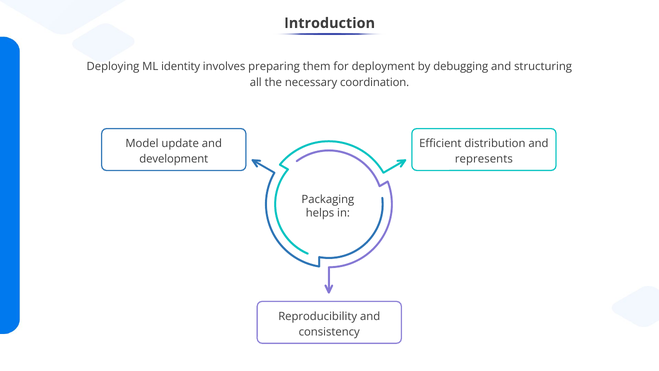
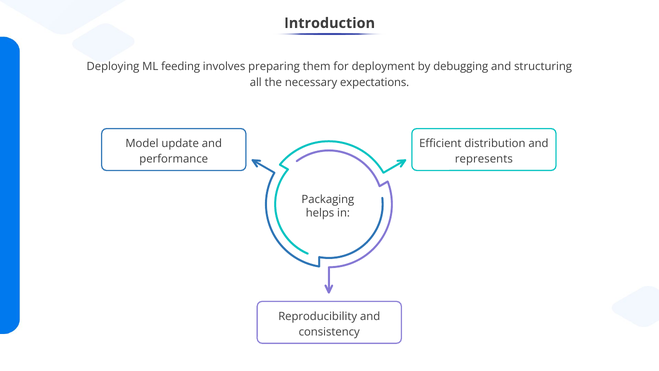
identity: identity -> feeding
coordination: coordination -> expectations
development: development -> performance
